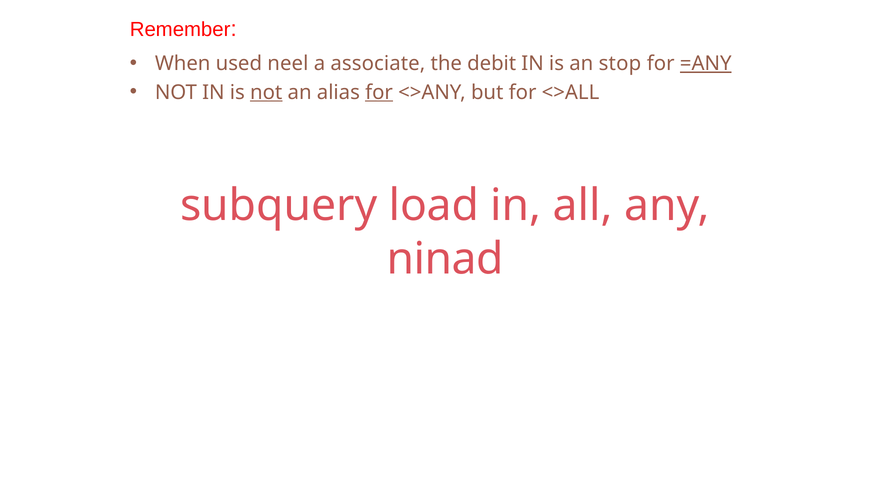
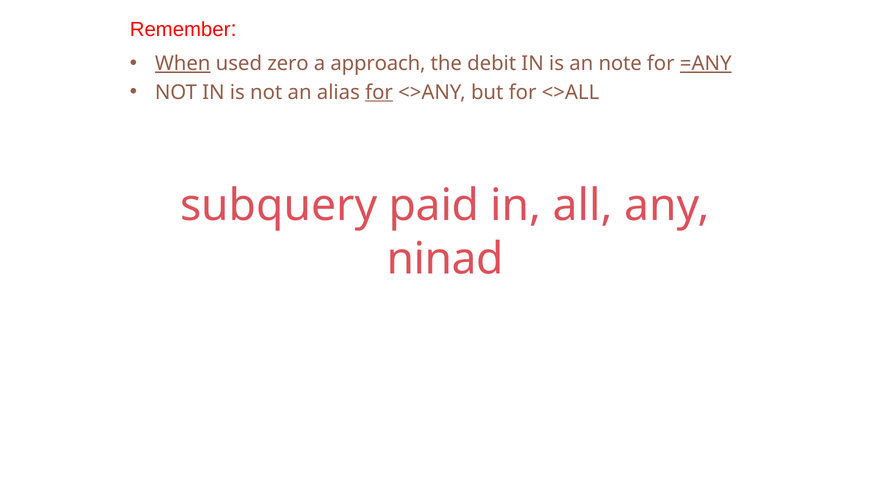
When underline: none -> present
neel: neel -> zero
associate: associate -> approach
stop: stop -> note
not at (266, 92) underline: present -> none
load: load -> paid
